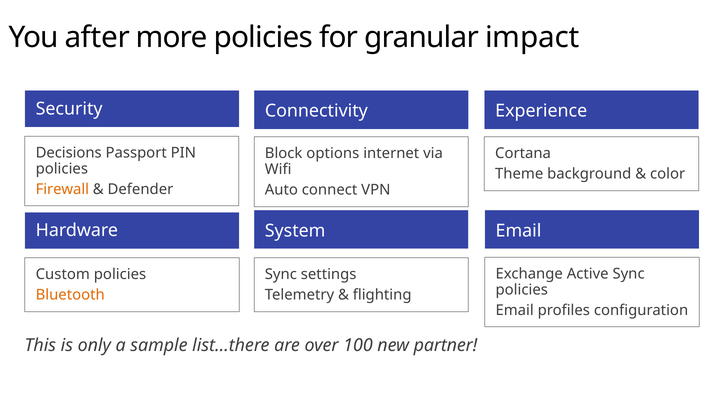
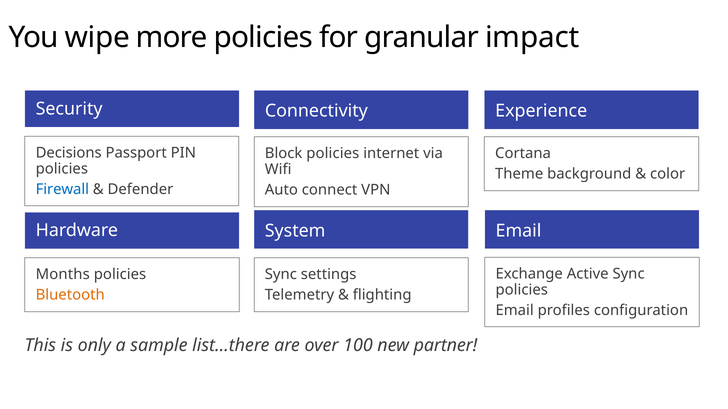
after: after -> wipe
Block options: options -> policies
Firewall colour: orange -> blue
Custom: Custom -> Months
